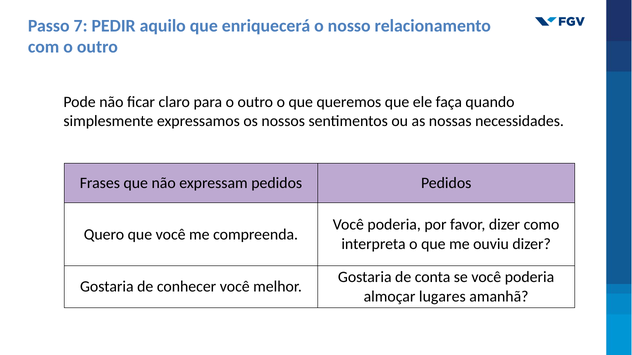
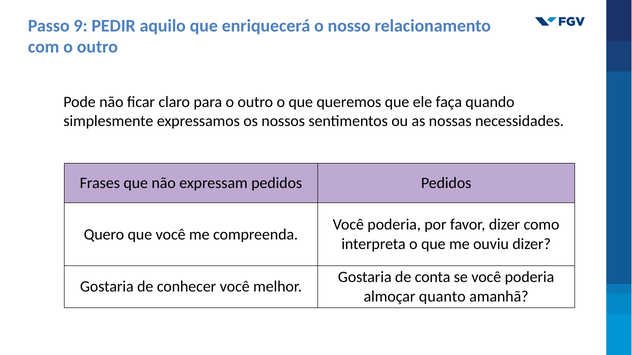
7: 7 -> 9
lugares: lugares -> quanto
